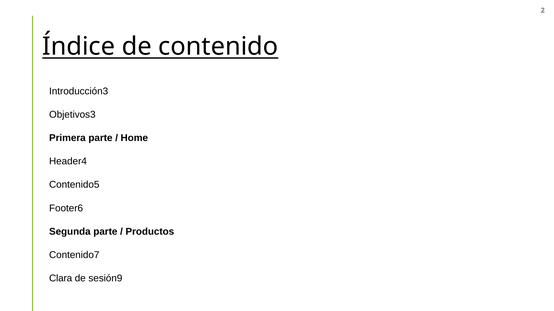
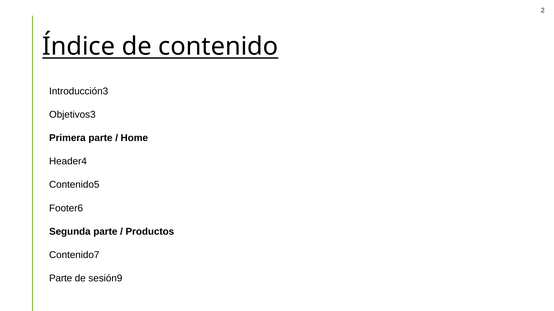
Clara at (61, 279): Clara -> Parte
